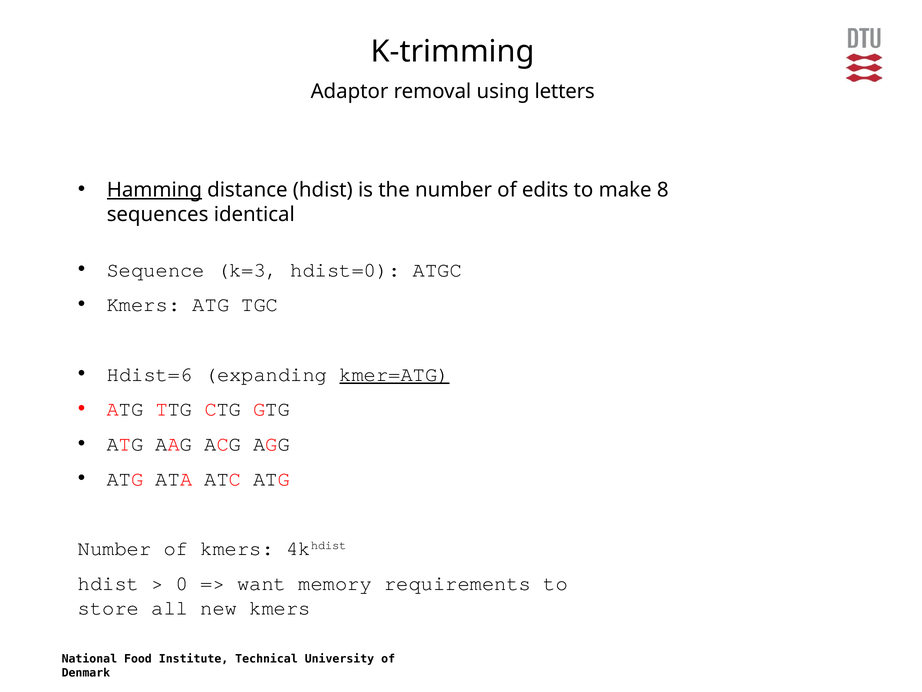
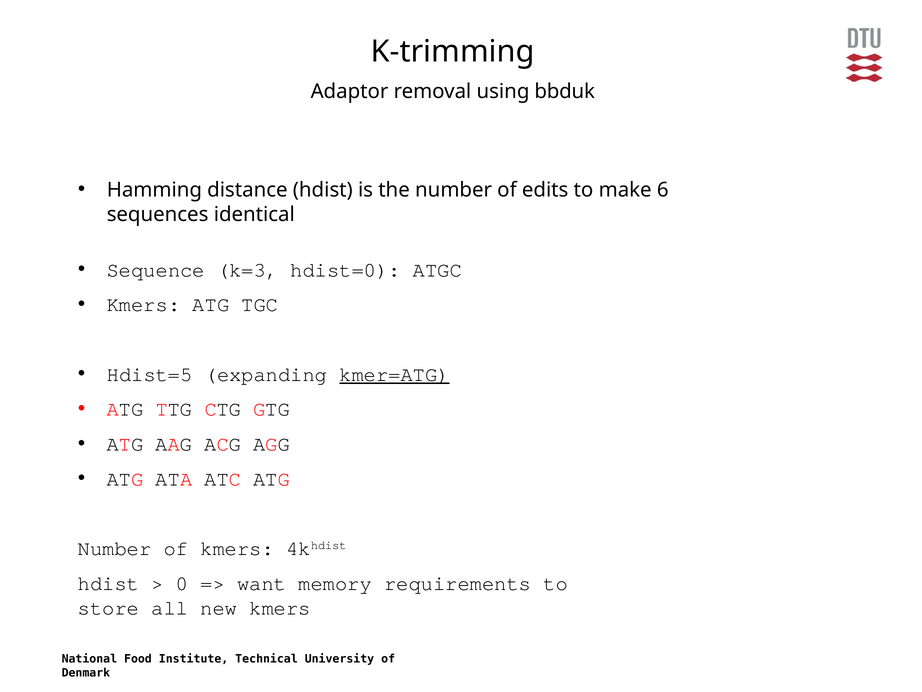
letters: letters -> bbduk
Hamming underline: present -> none
8: 8 -> 6
Hdist=6: Hdist=6 -> Hdist=5
